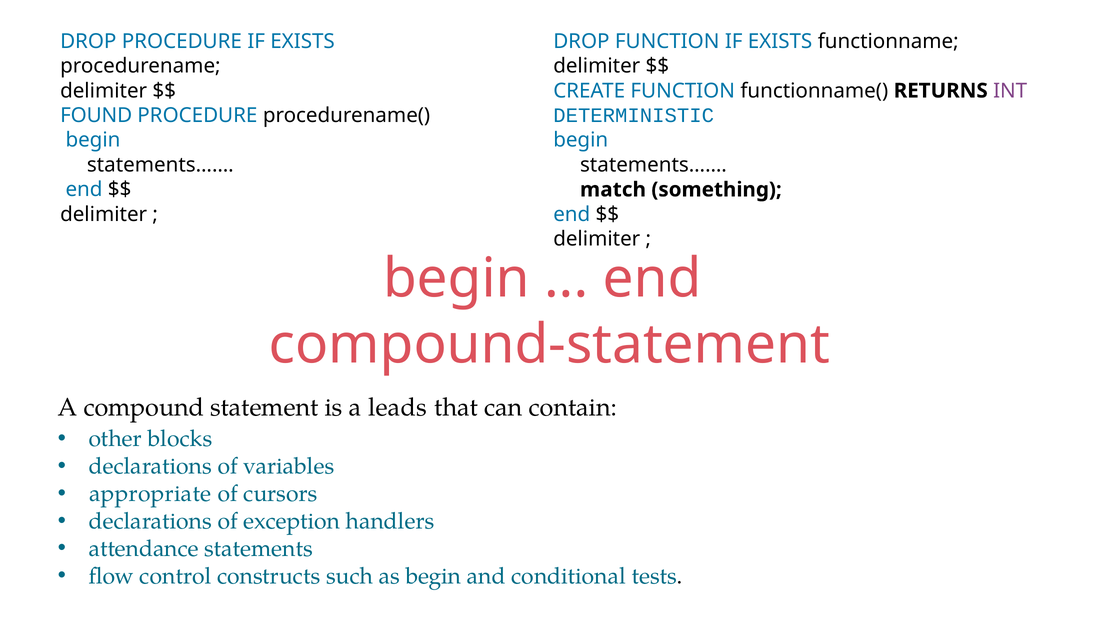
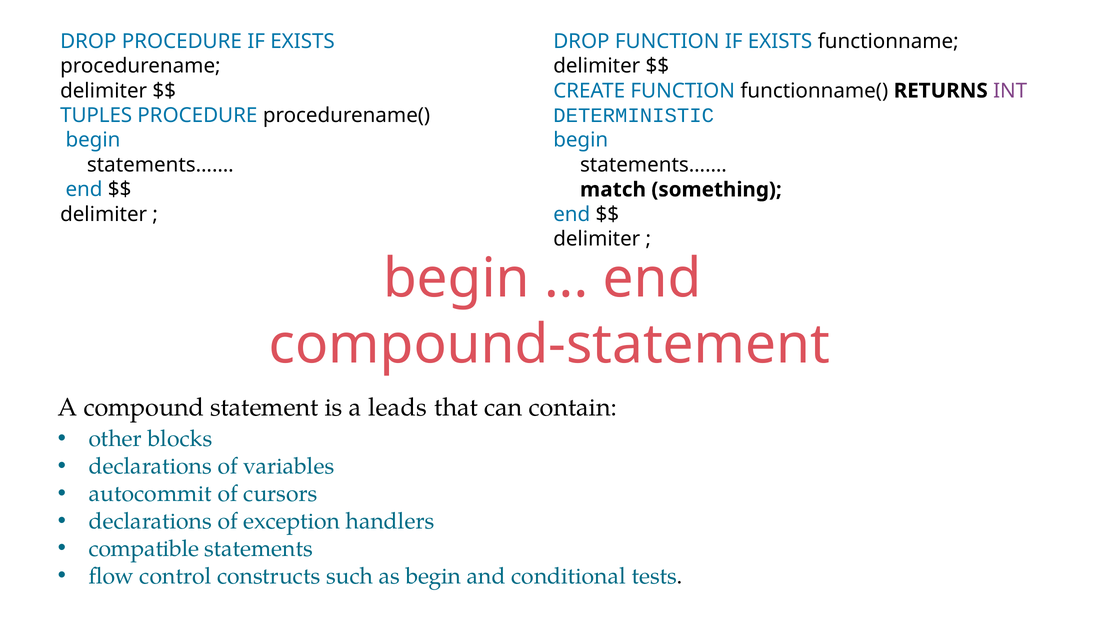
FOUND: FOUND -> TUPLES
appropriate: appropriate -> autocommit
attendance: attendance -> compatible
